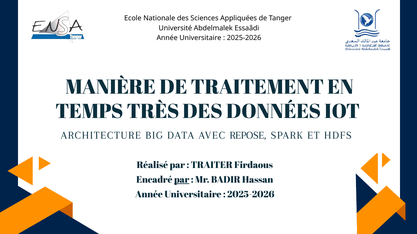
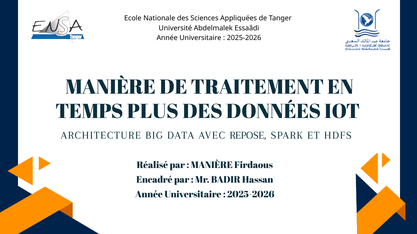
TRÈS: TRÈS -> PLUS
TRAITER at (212, 165): TRAITER -> MANIÈRE
par at (182, 180) underline: present -> none
